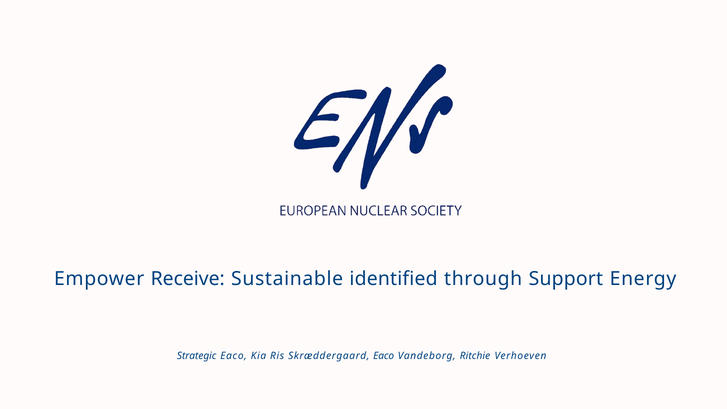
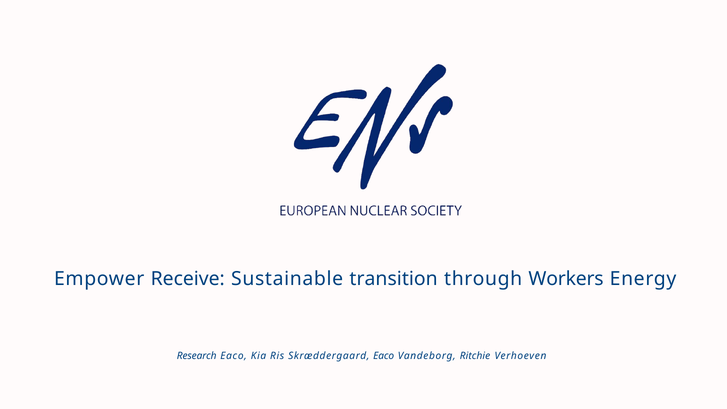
identified: identified -> transition
Support: Support -> Workers
Strategic: Strategic -> Research
